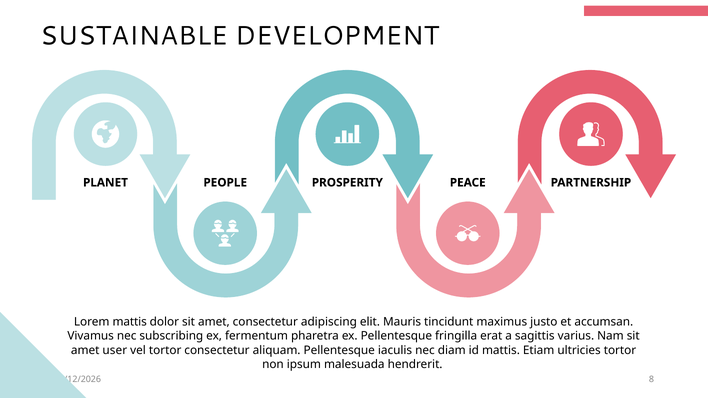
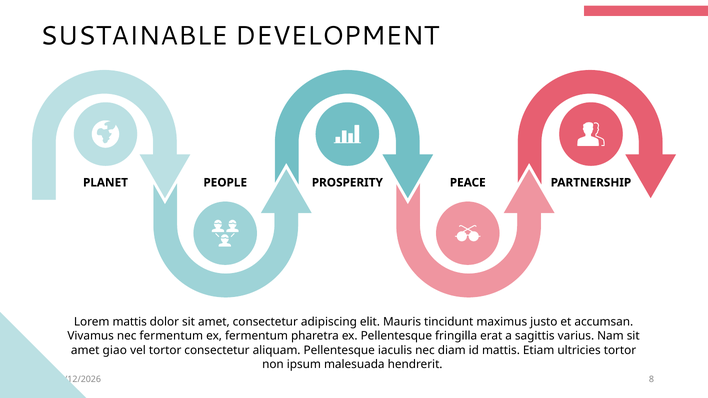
nec subscribing: subscribing -> fermentum
user: user -> giao
